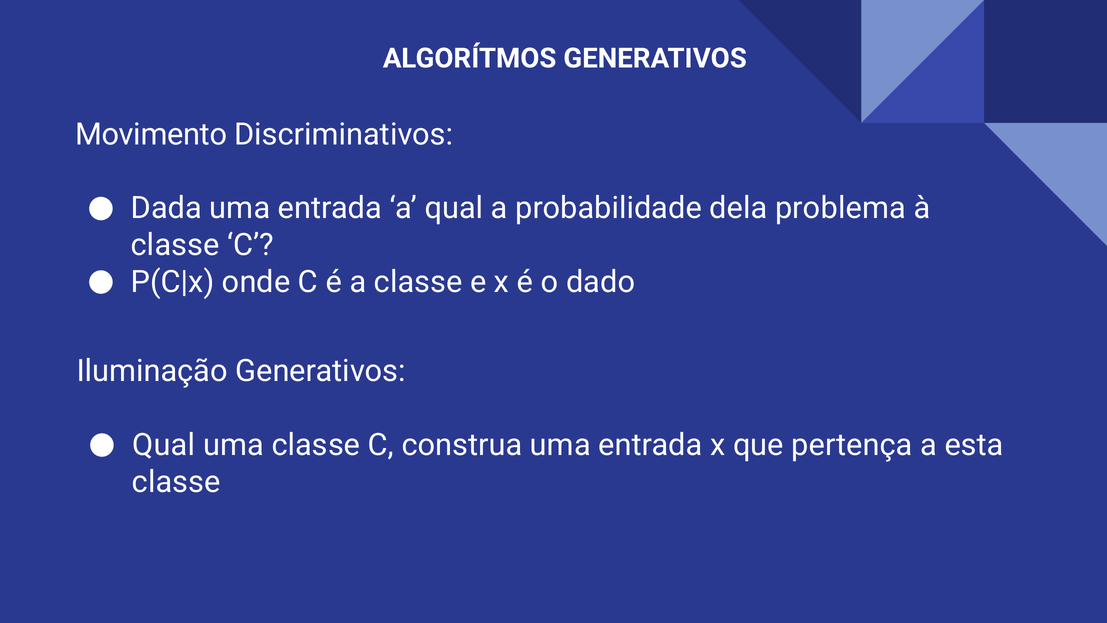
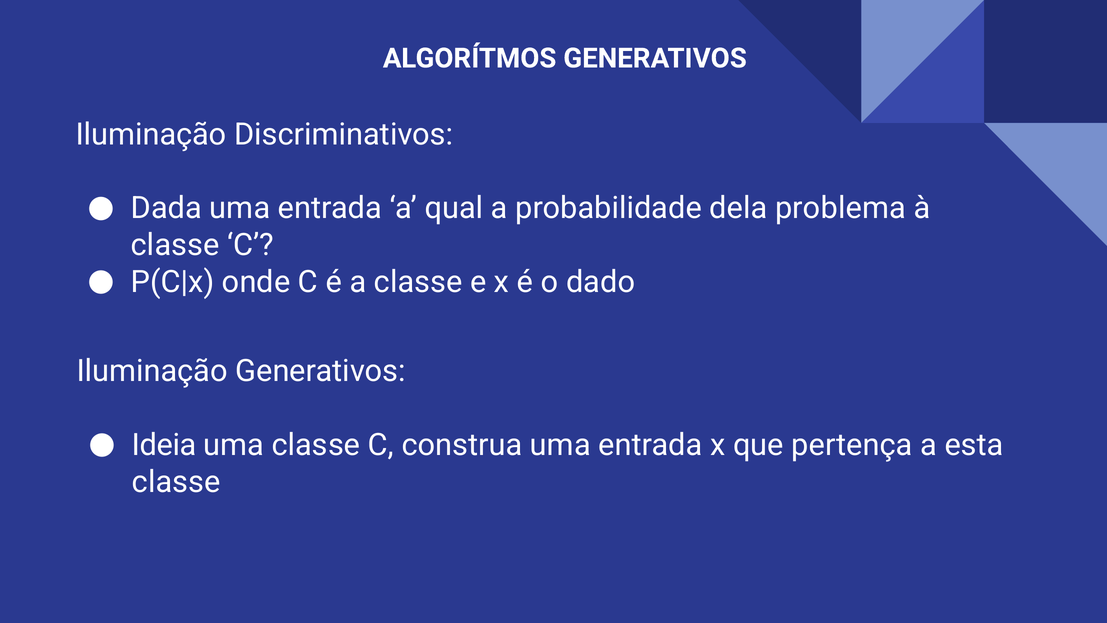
Movimento at (151, 134): Movimento -> Iluminação
Qual at (164, 445): Qual -> Ideia
